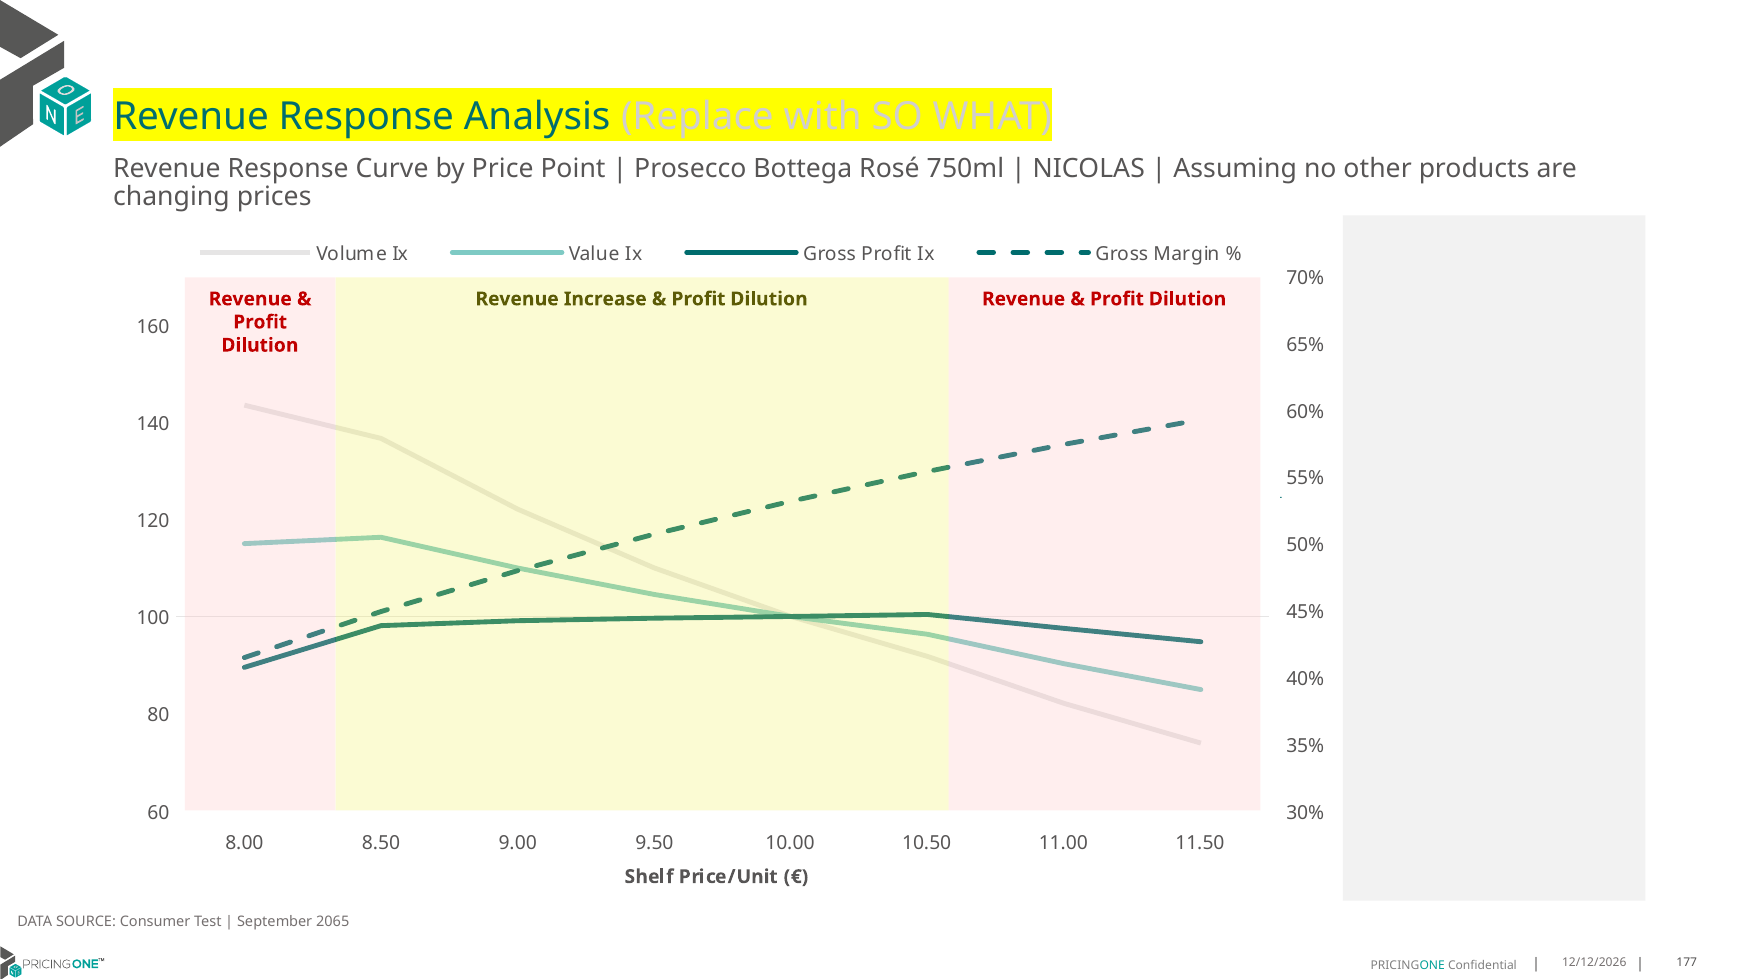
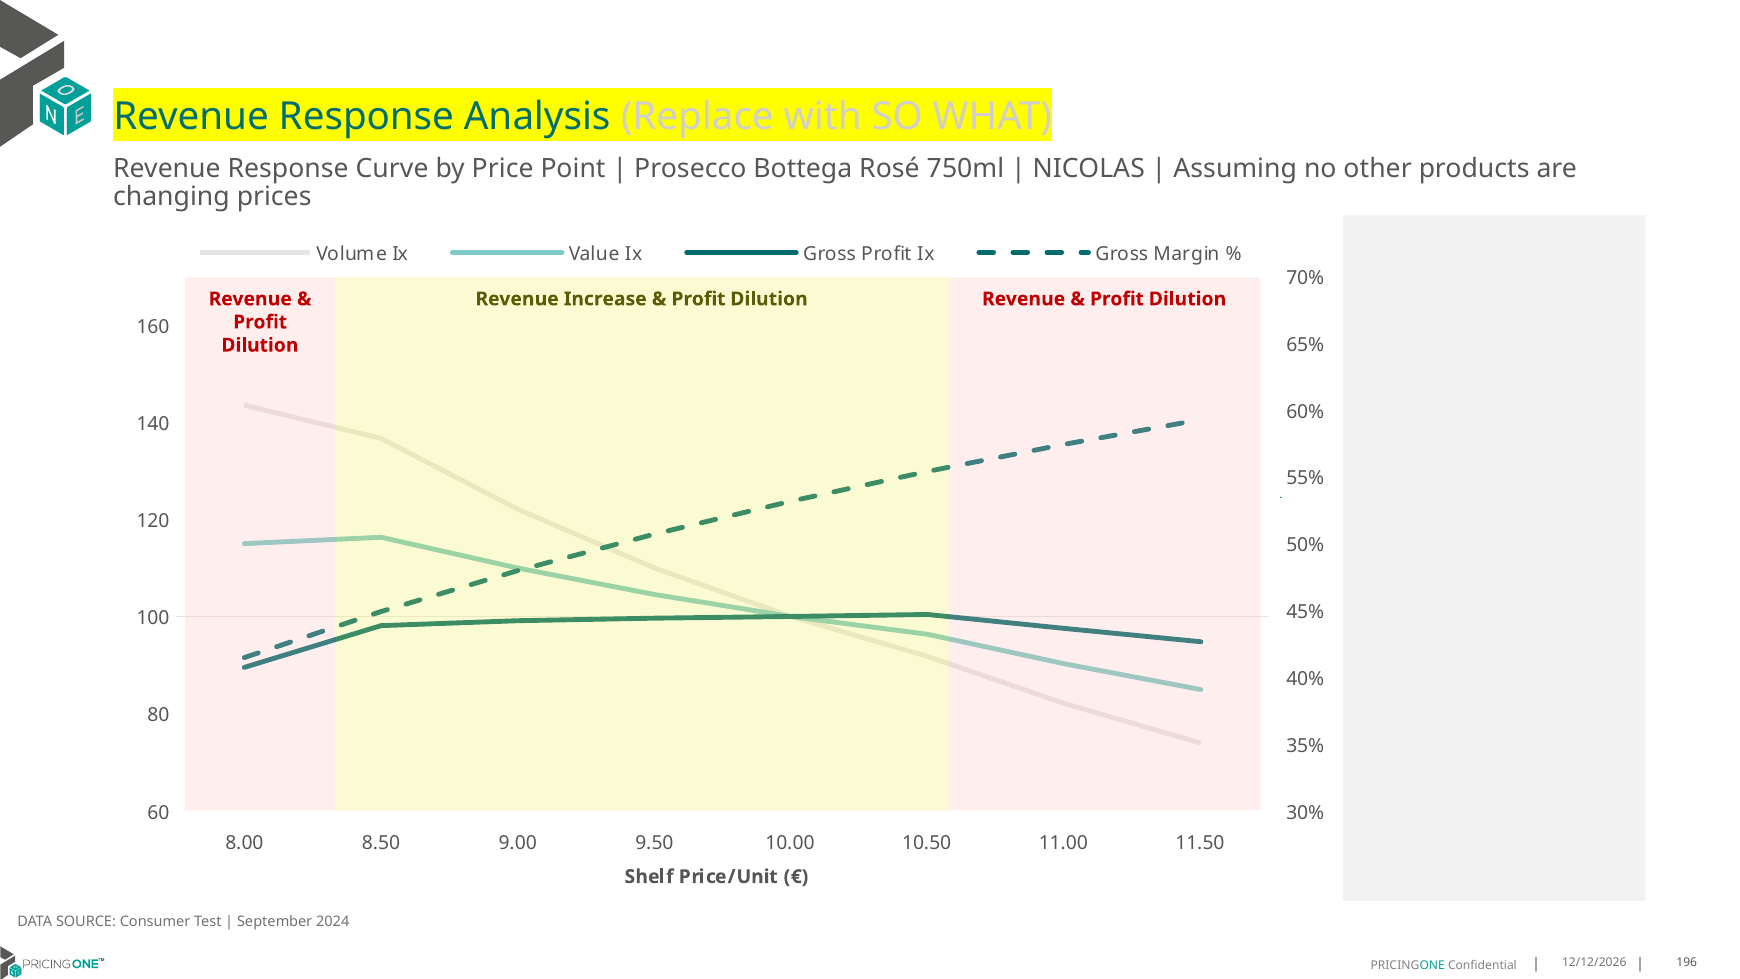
2065: 2065 -> 2024
177: 177 -> 196
